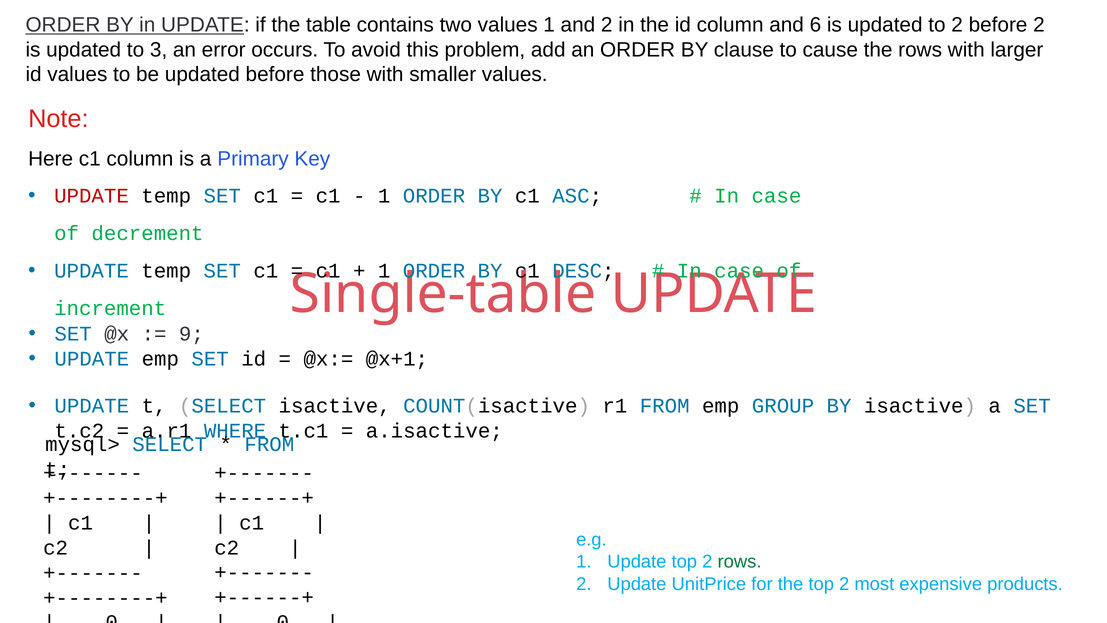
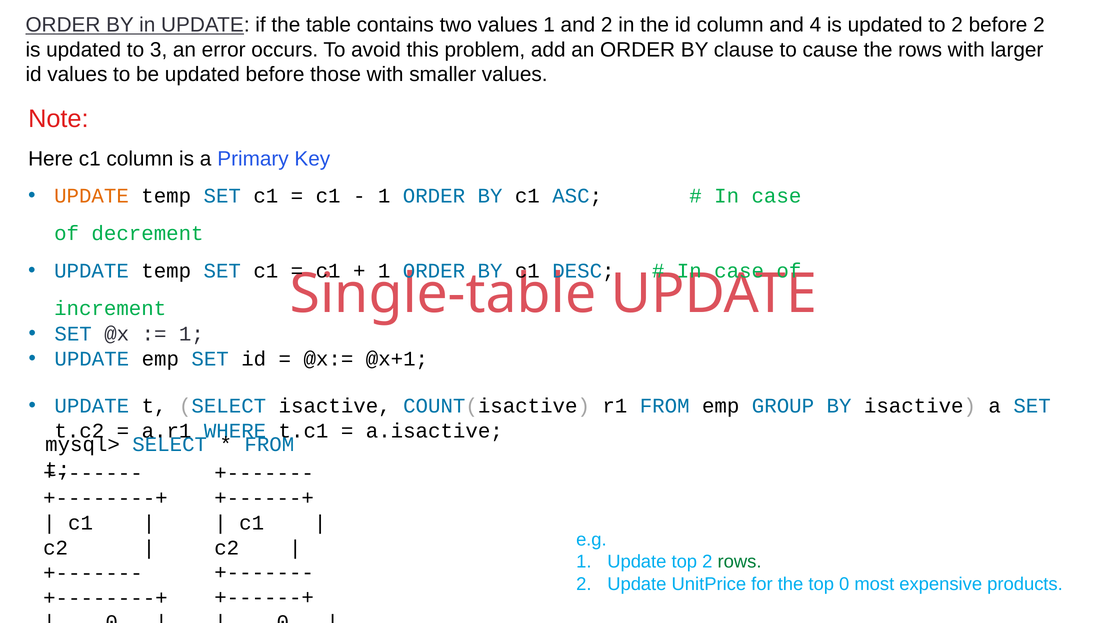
and 6: 6 -> 4
UPDATE at (91, 196) colour: red -> orange
9 at (191, 334): 9 -> 1
the top 2: 2 -> 0
